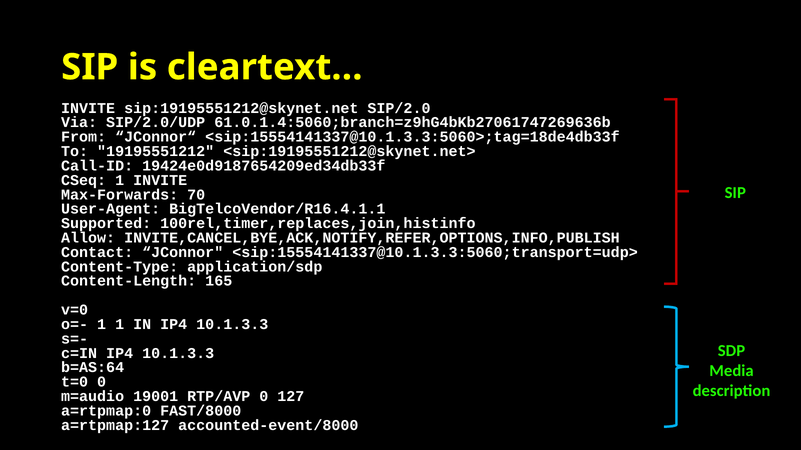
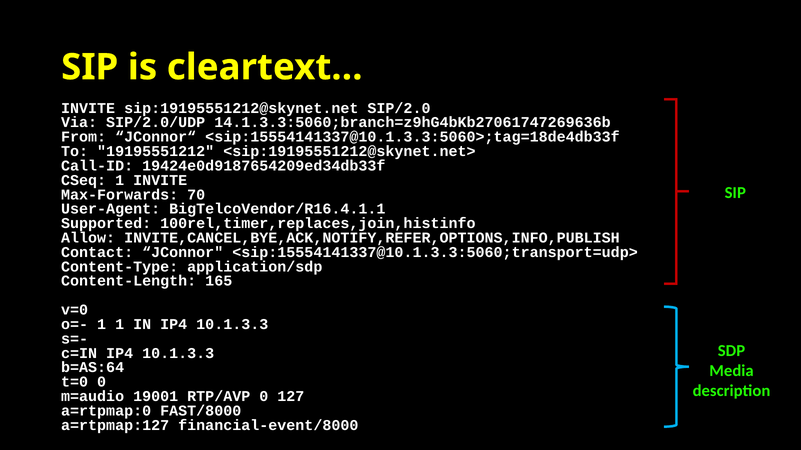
61.0.1.4:5060;branch=z9hG4bKb27061747269636b: 61.0.1.4:5060;branch=z9hG4bKb27061747269636b -> 14.1.3.3:5060;branch=z9hG4bKb27061747269636b
accounted-event/8000: accounted-event/8000 -> financial-event/8000
